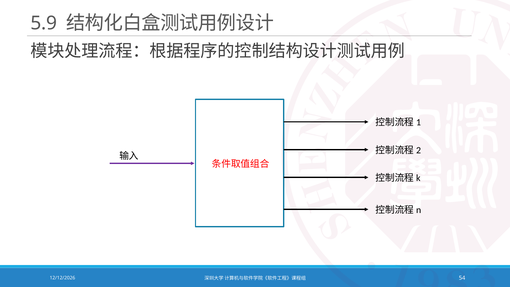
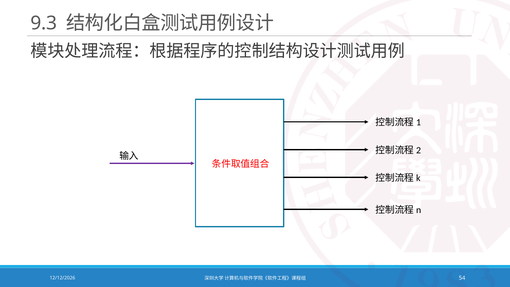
5.9: 5.9 -> 9.3
